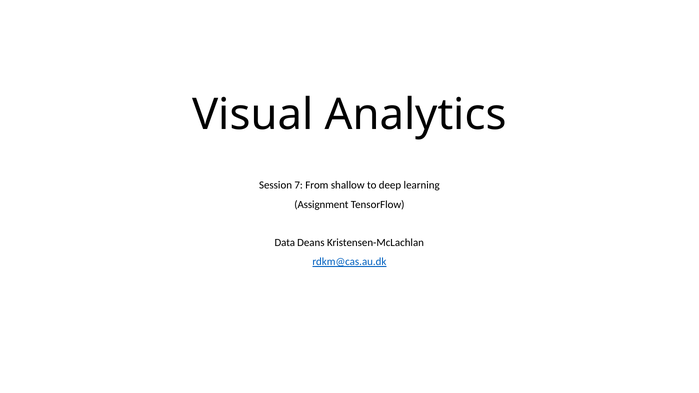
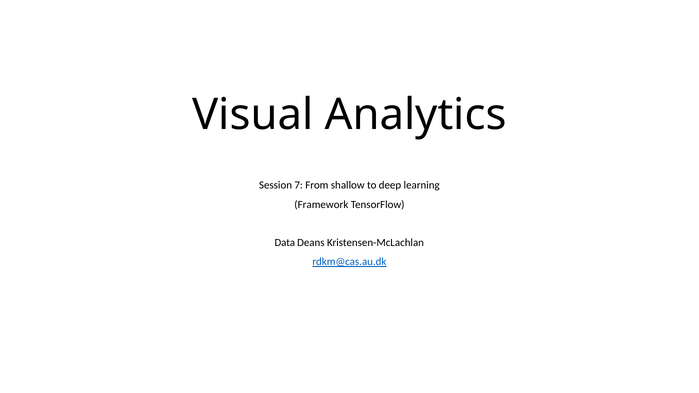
Assignment: Assignment -> Framework
